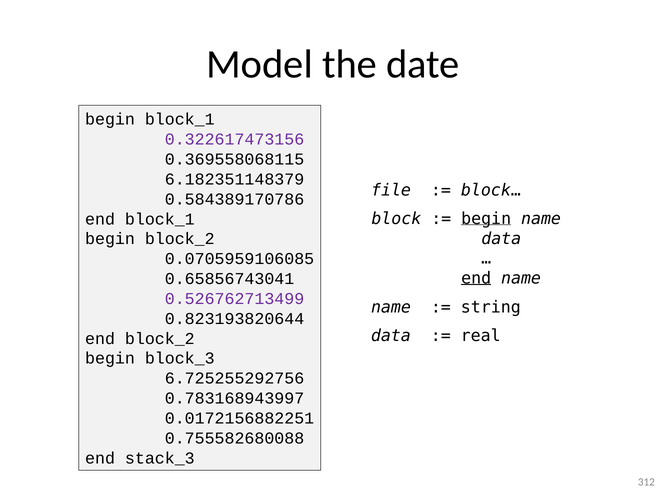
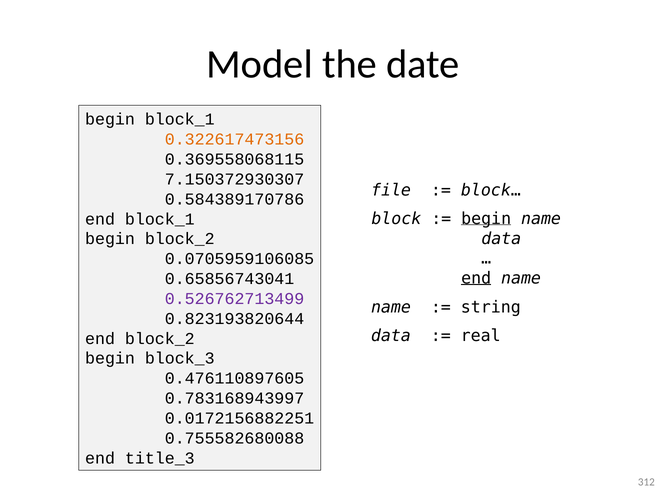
0.322617473156 colour: purple -> orange
6.182351148379: 6.182351148379 -> 7.150372930307
6.725255292756: 6.725255292756 -> 0.476110897605
stack_3: stack_3 -> title_3
